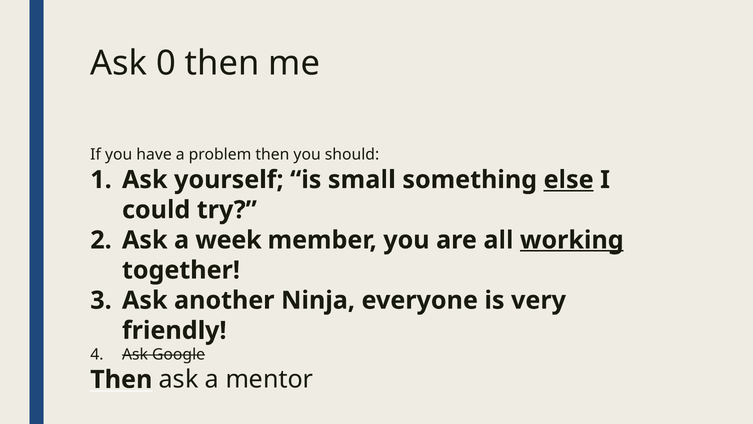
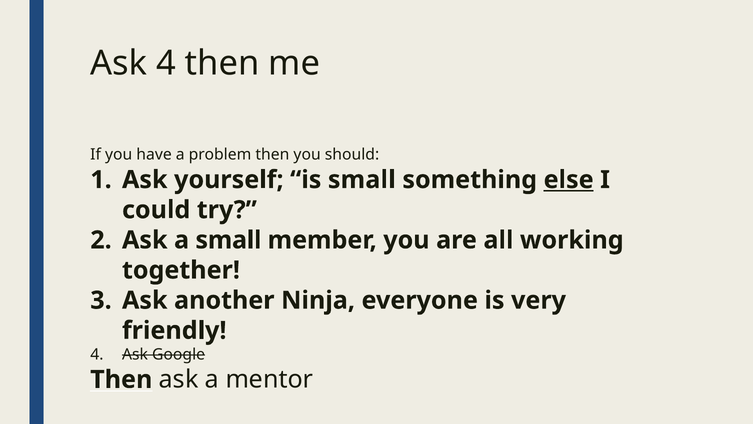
Ask 0: 0 -> 4
a week: week -> small
working underline: present -> none
